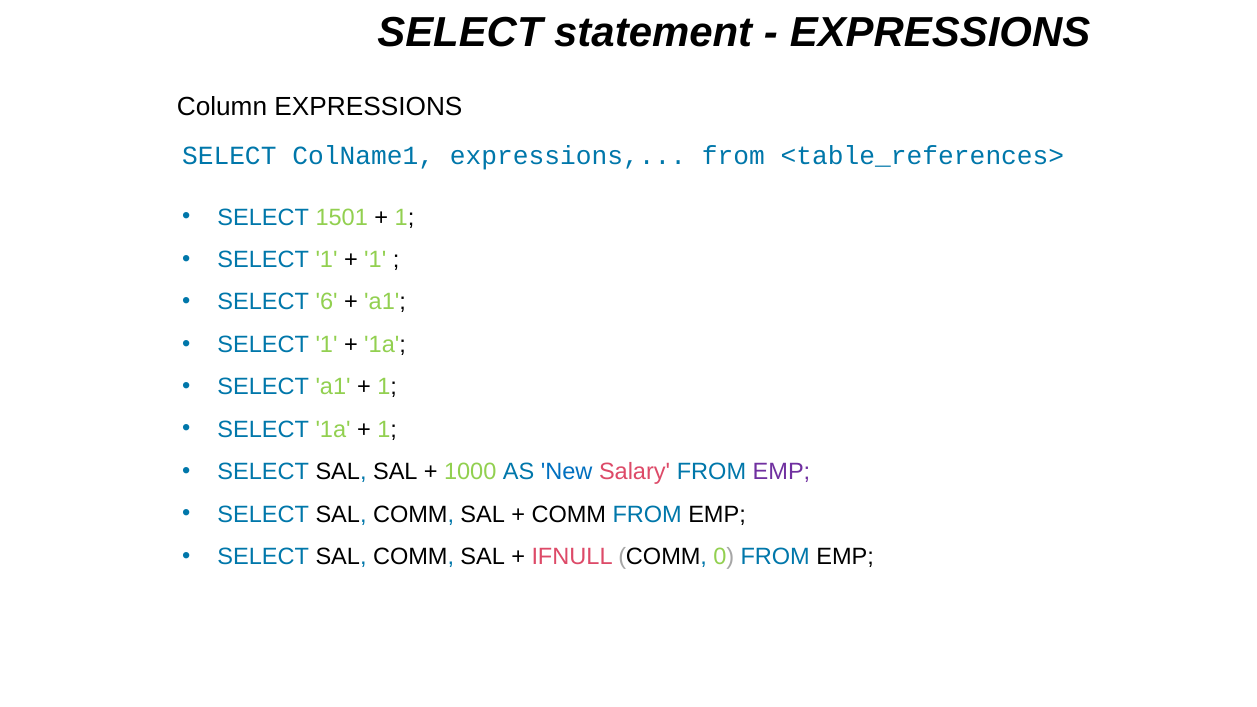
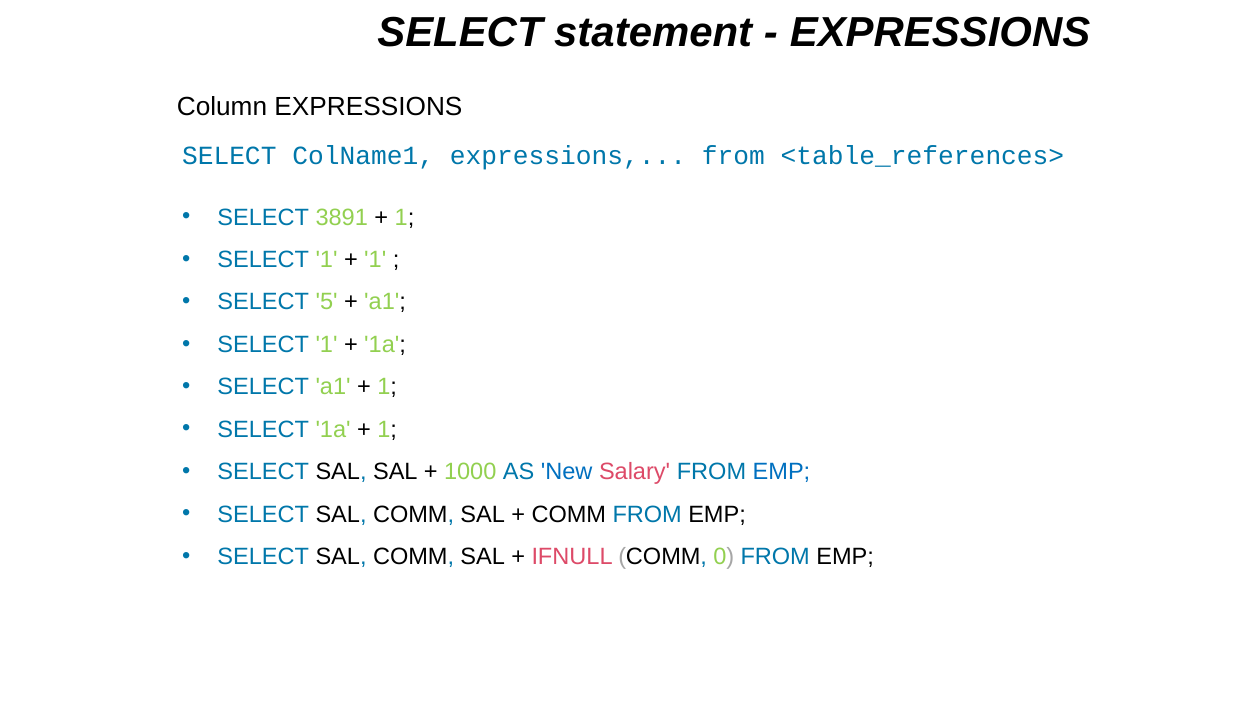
1501: 1501 -> 3891
6: 6 -> 5
EMP at (781, 472) colour: purple -> blue
